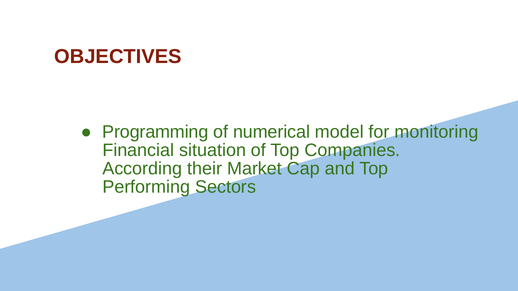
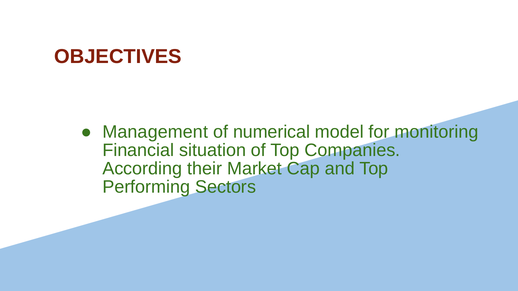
Programming: Programming -> Management
